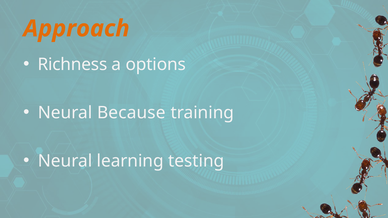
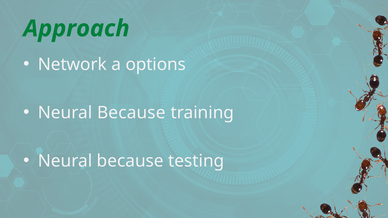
Approach colour: orange -> green
Richness: Richness -> Network
learning at (130, 161): learning -> because
